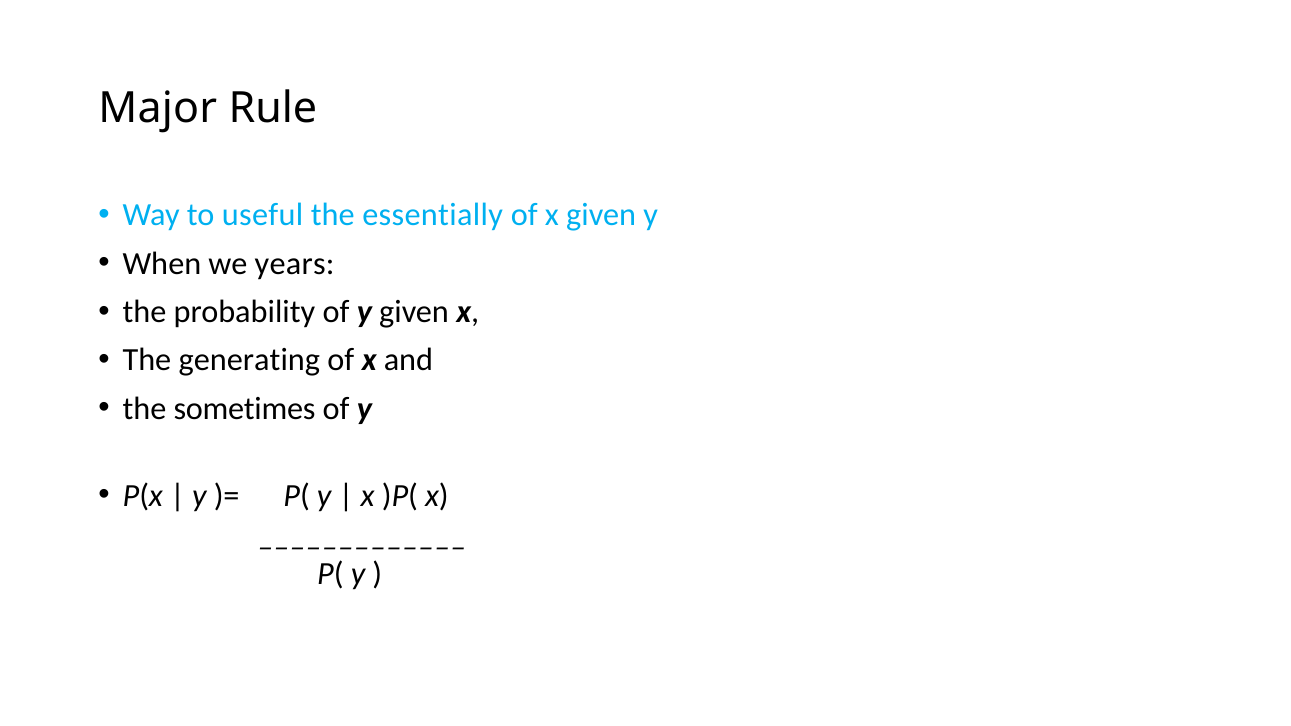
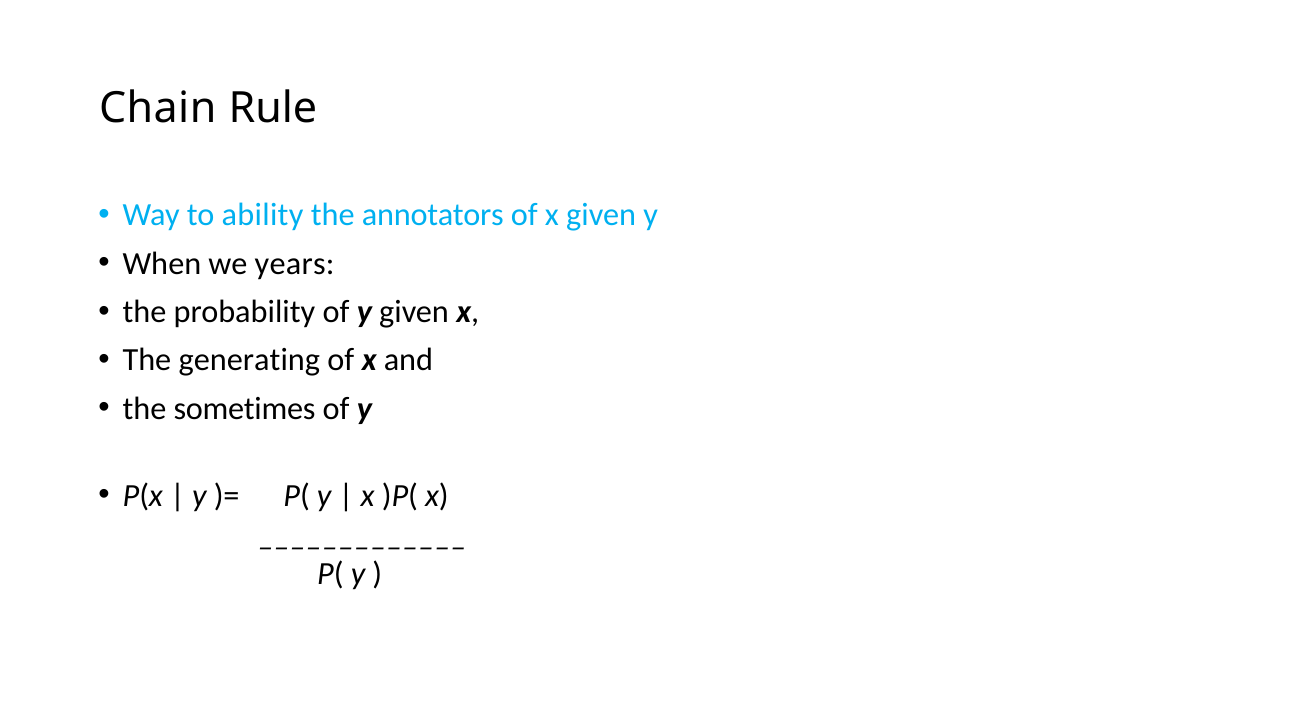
Major: Major -> Chain
useful: useful -> ability
essentially: essentially -> annotators
